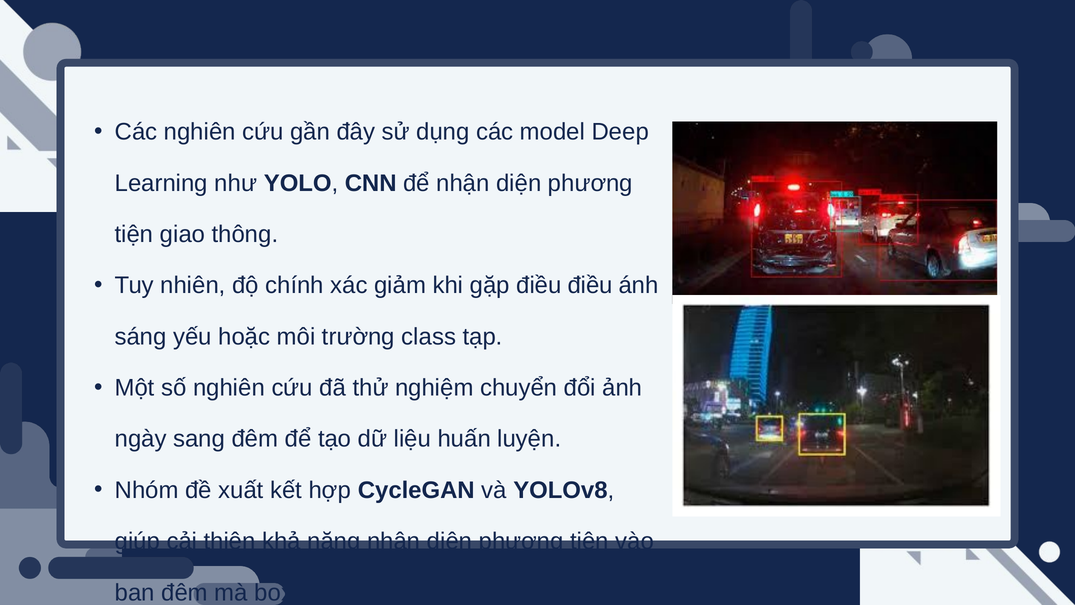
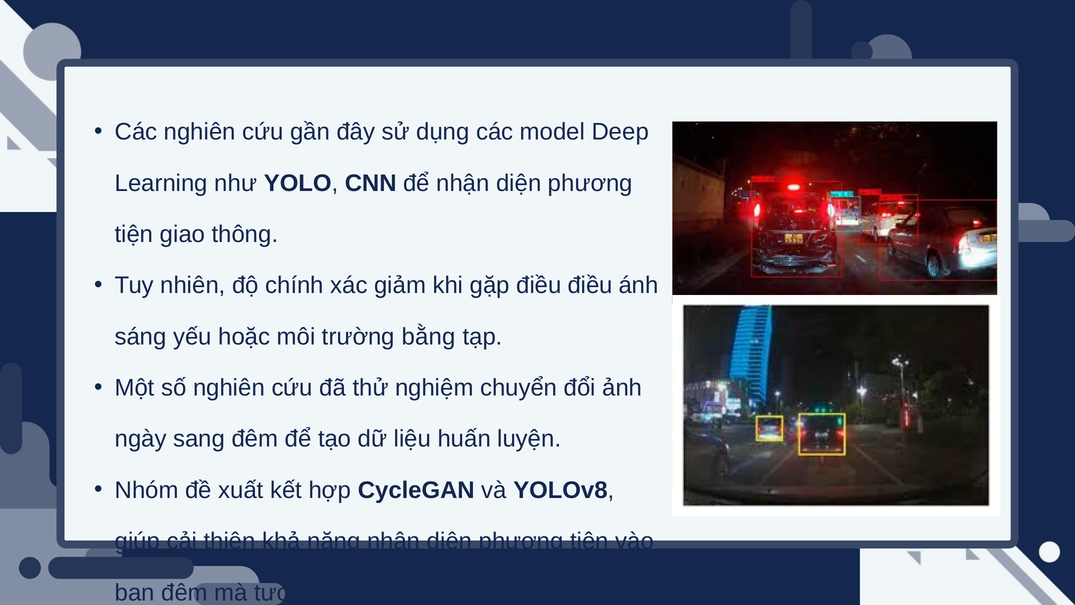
class: class -> bằng
boxes: boxes -> tượng
